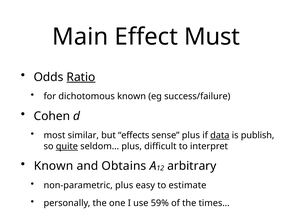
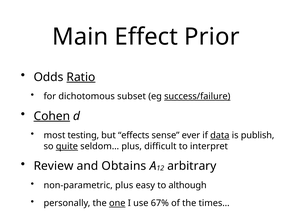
Must: Must -> Prior
dichotomous known: known -> subset
success/failure underline: none -> present
Cohen underline: none -> present
similar: similar -> testing
sense plus: plus -> ever
Known at (54, 166): Known -> Review
estimate: estimate -> although
one underline: none -> present
59%: 59% -> 67%
